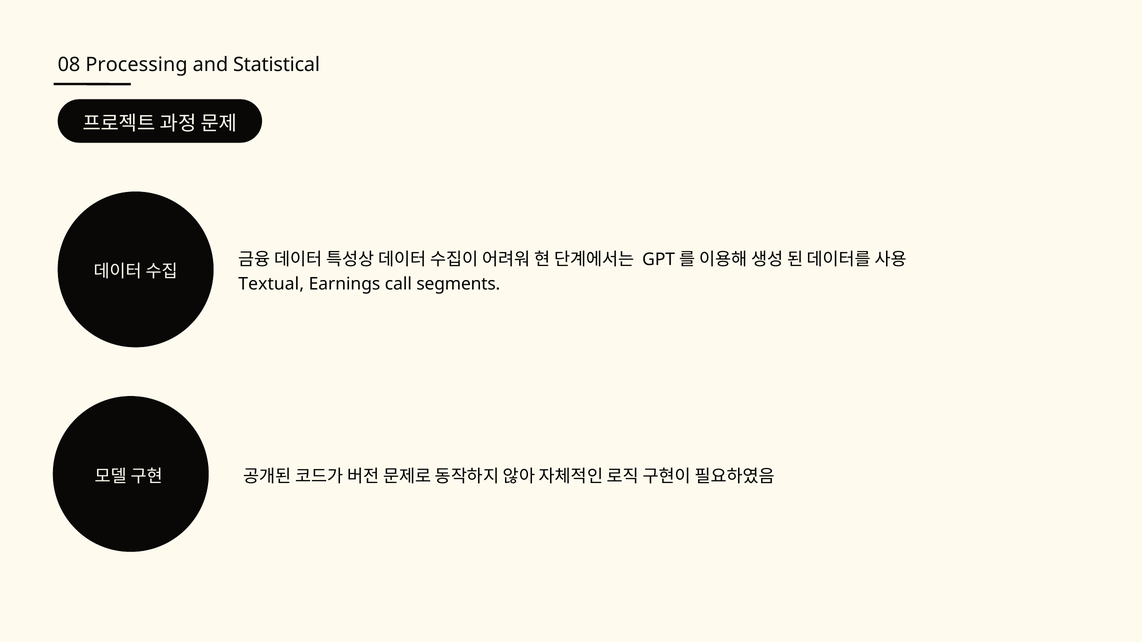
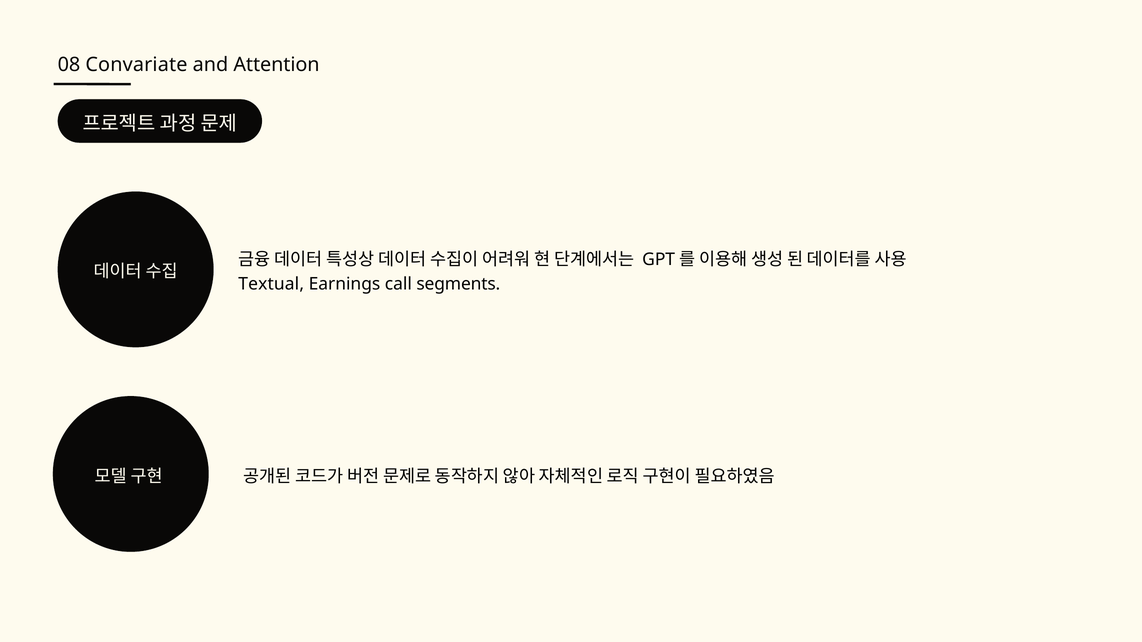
Processing: Processing -> Convariate
Statistical: Statistical -> Attention
